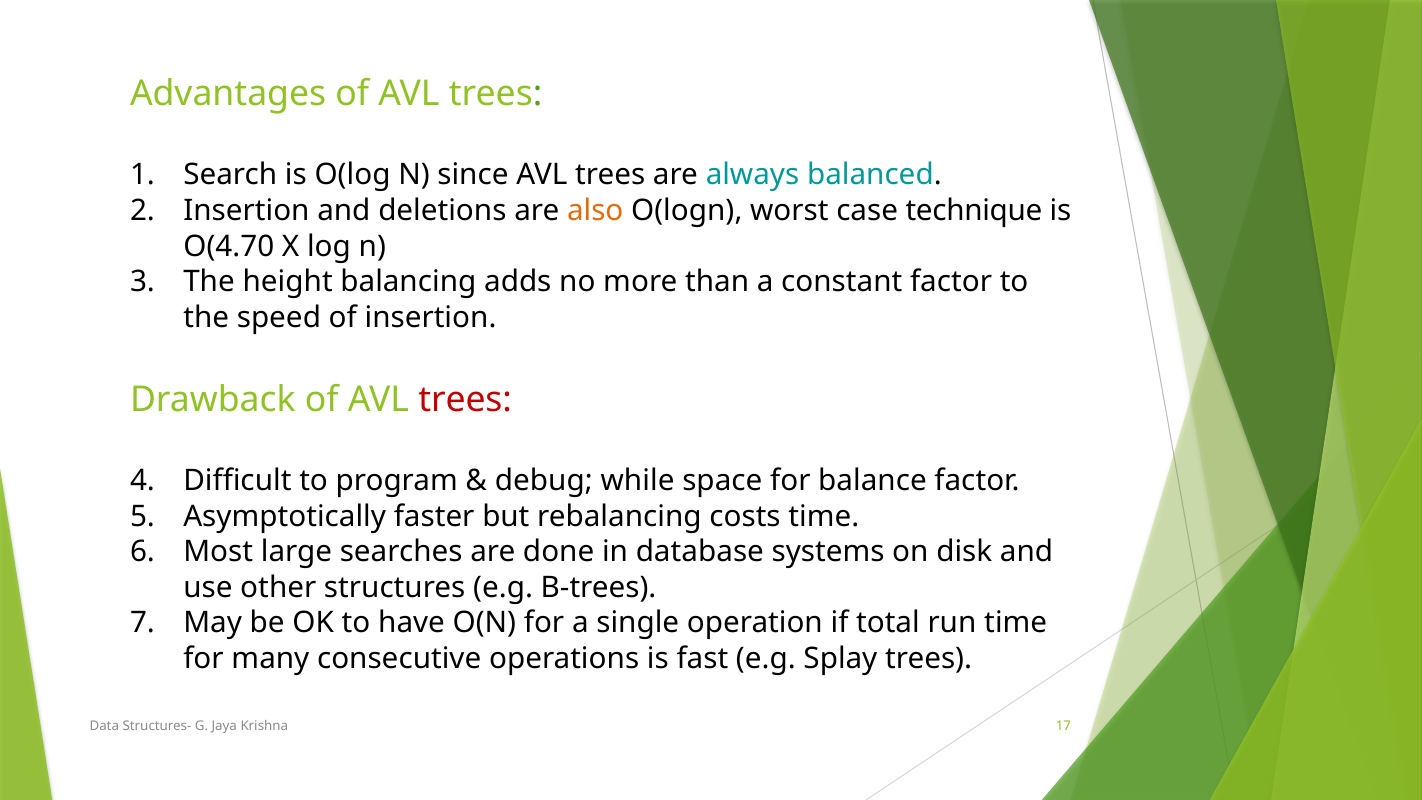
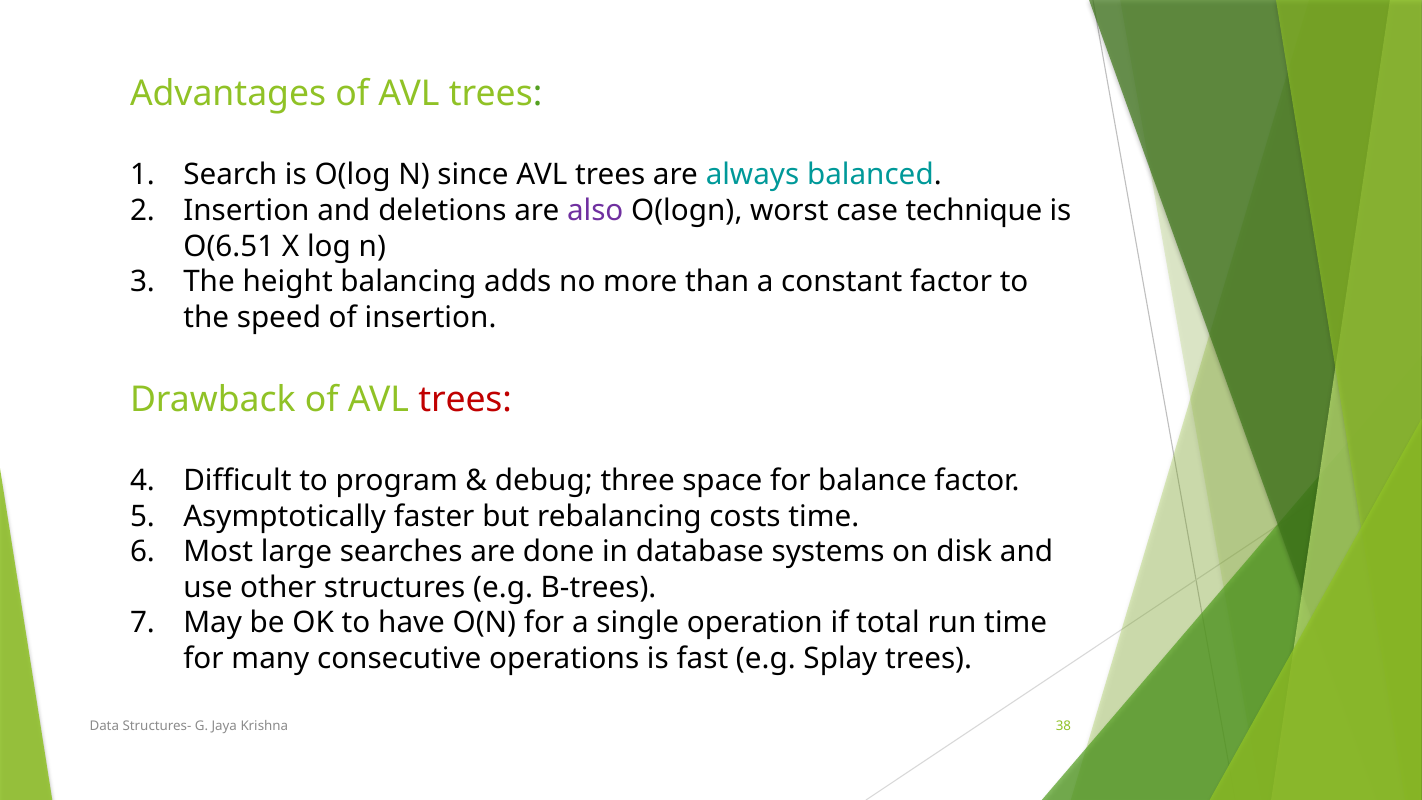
also colour: orange -> purple
O(4.70: O(4.70 -> O(6.51
while: while -> three
17: 17 -> 38
